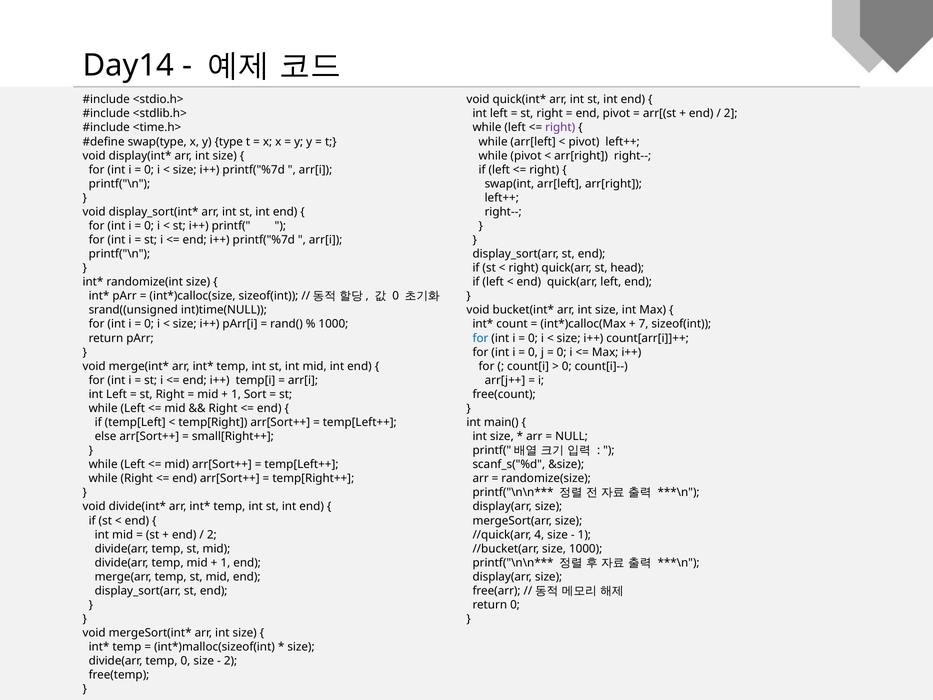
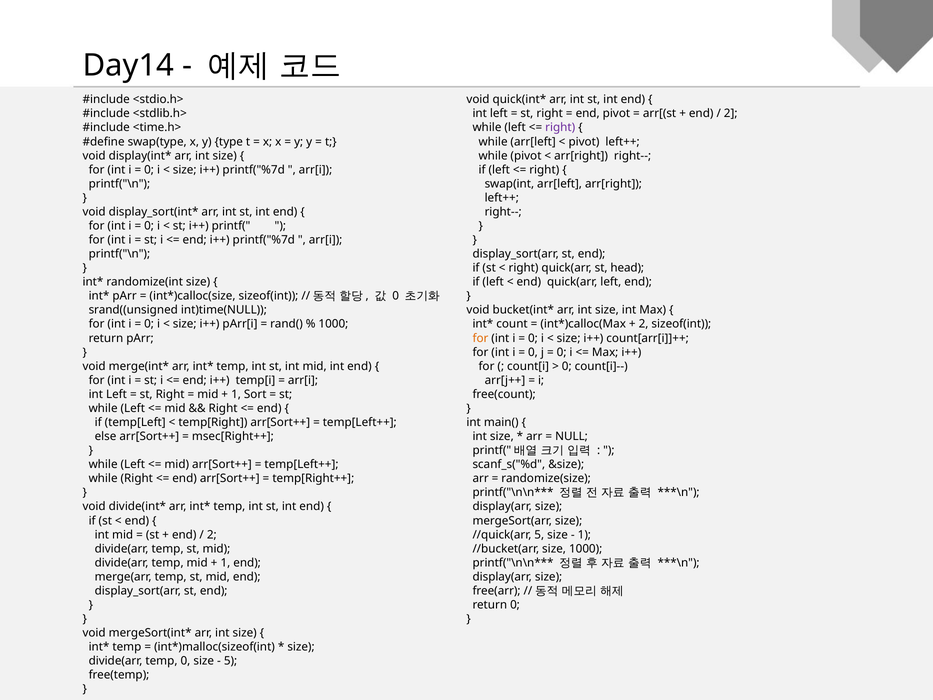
7 at (644, 324): 7 -> 2
for at (480, 338) colour: blue -> orange
small[Right++: small[Right++ -> msec[Right++
//quick(arr 4: 4 -> 5
2 at (231, 661): 2 -> 5
